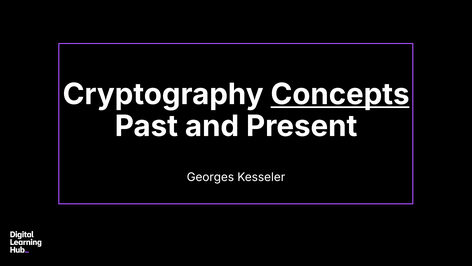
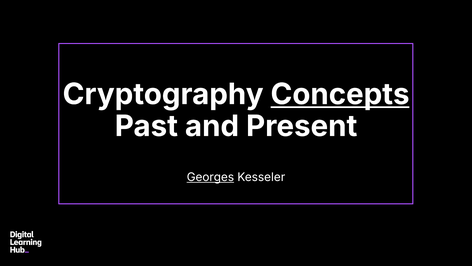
Georges underline: none -> present
